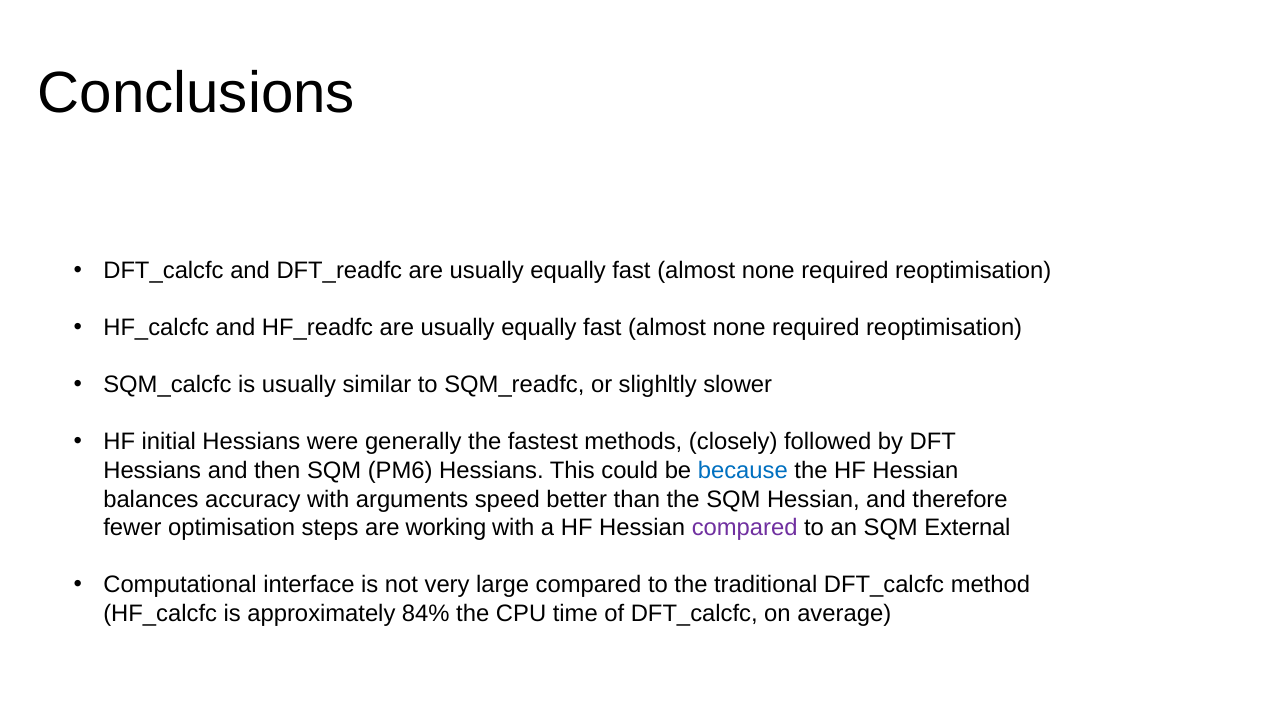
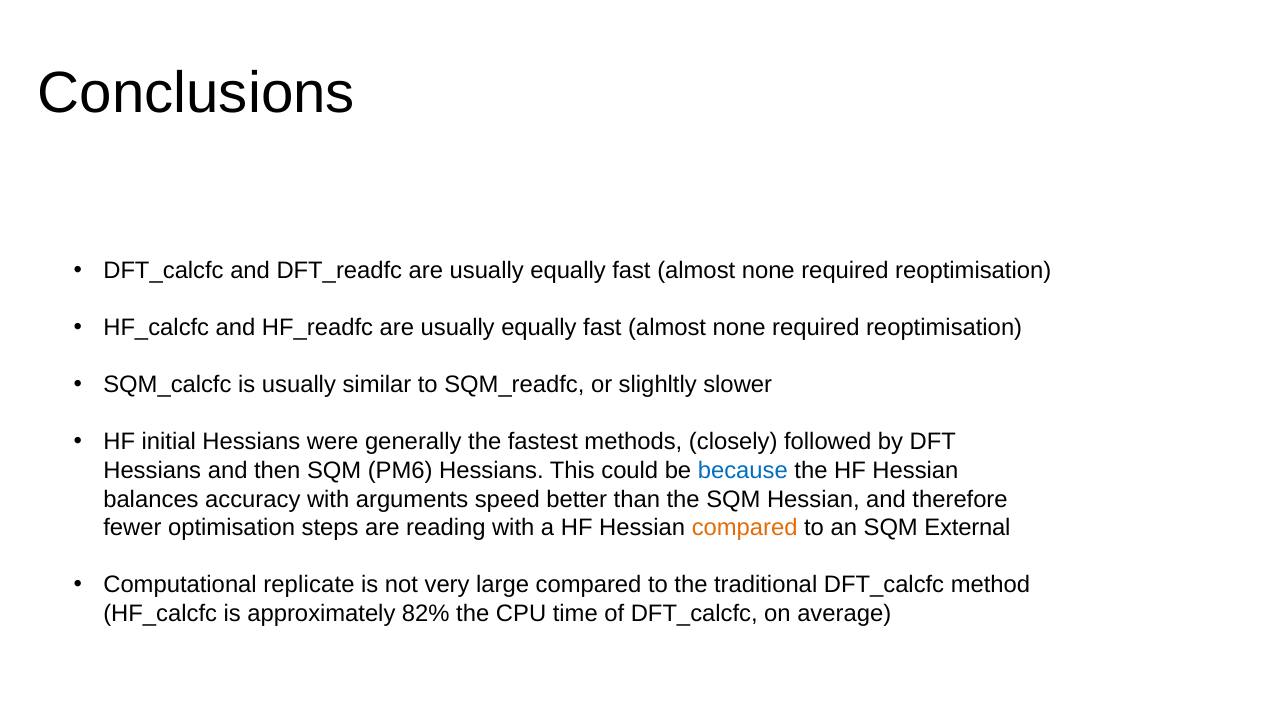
working: working -> reading
compared at (745, 528) colour: purple -> orange
interface: interface -> replicate
84%: 84% -> 82%
